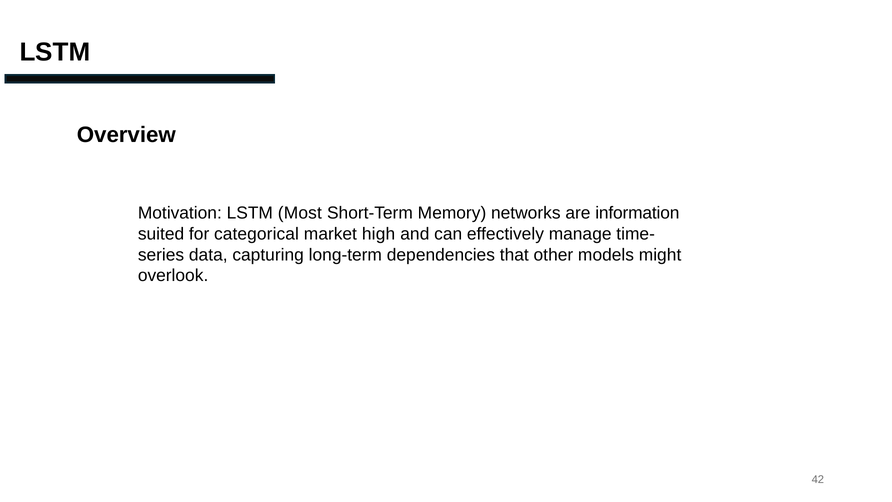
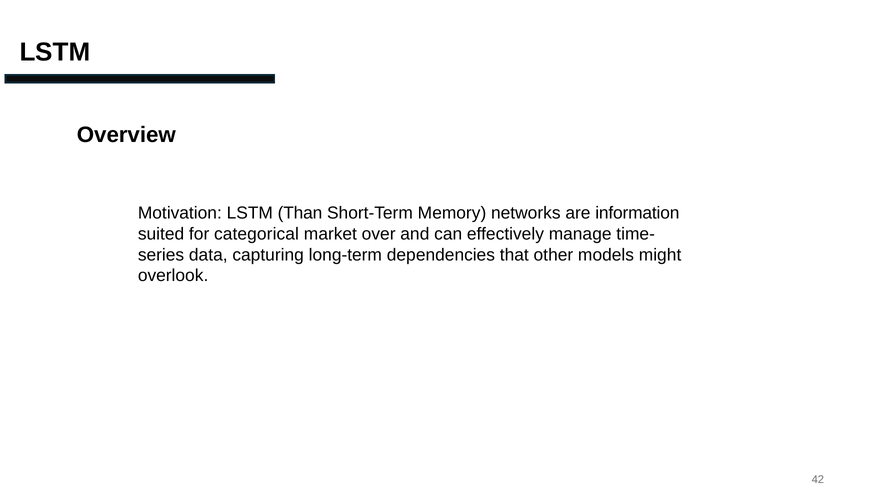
Most: Most -> Than
high: high -> over
